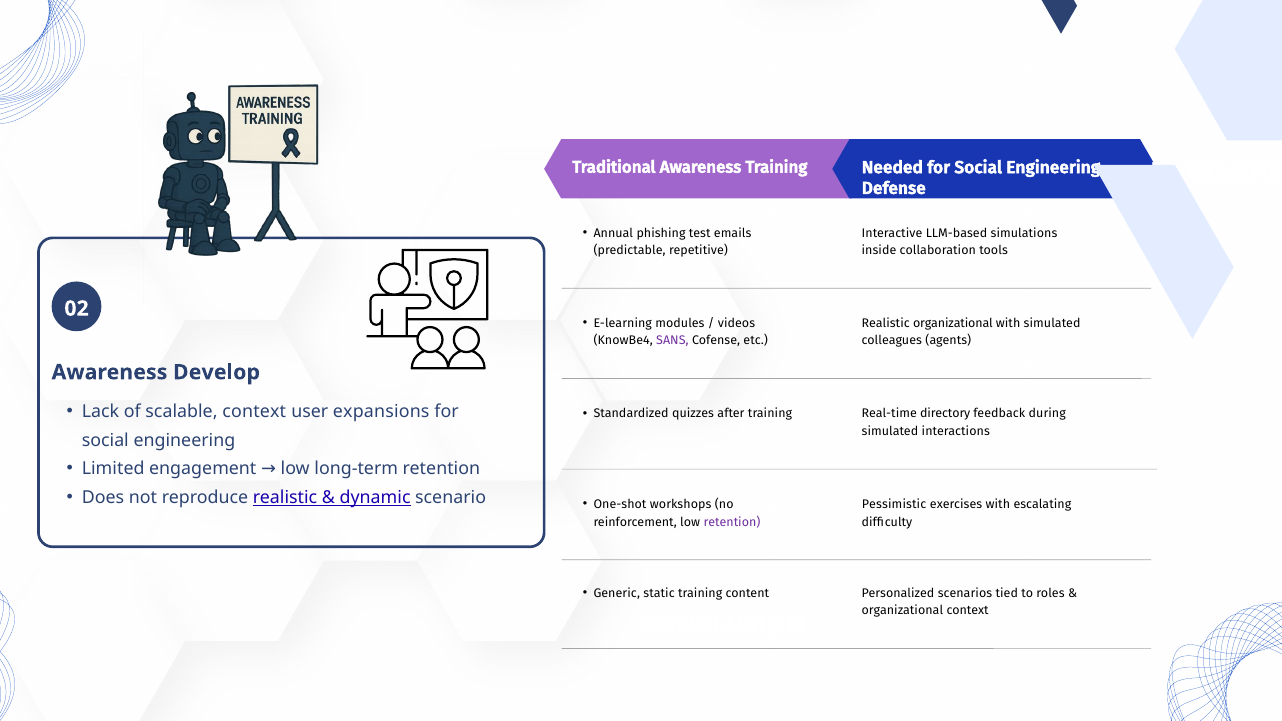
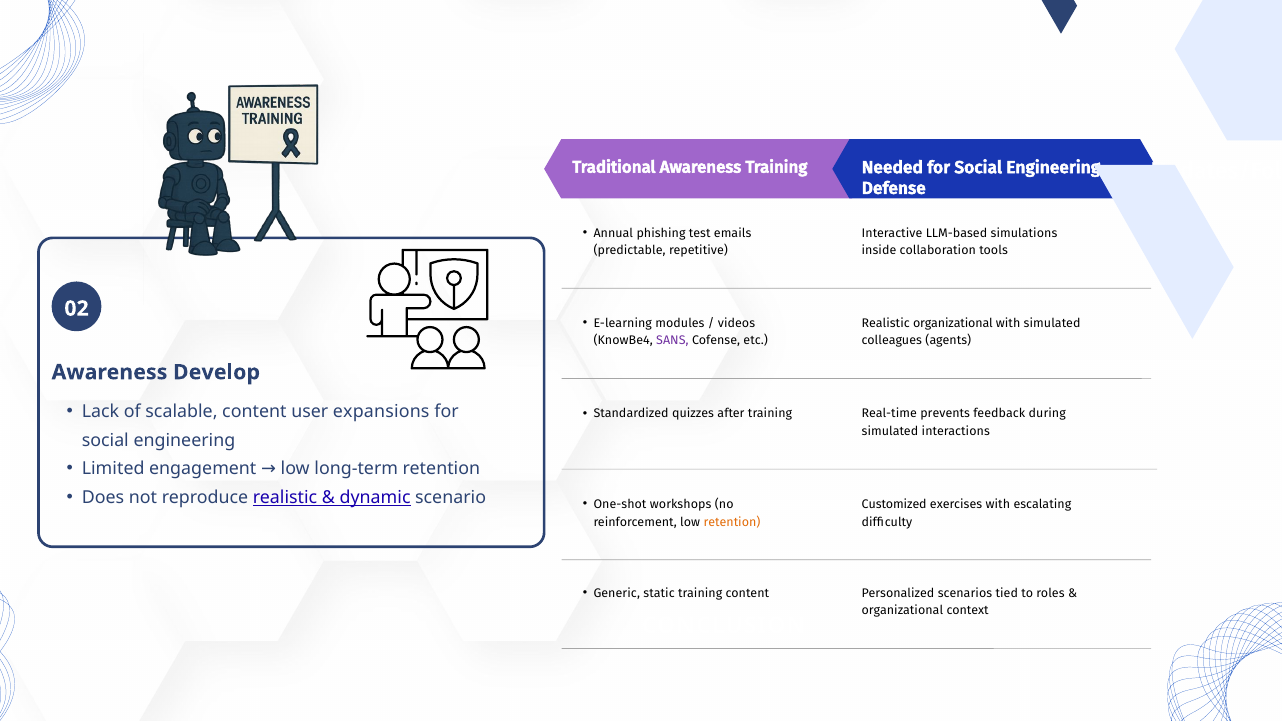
scalable context: context -> content
directory: directory -> prevents
Pessimistic: Pessimistic -> Customized
retention at (732, 522) colour: purple -> orange
